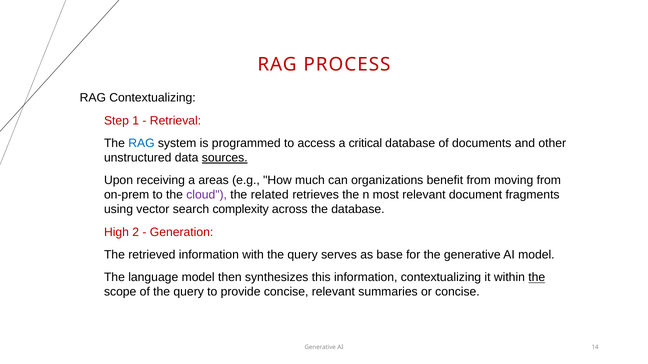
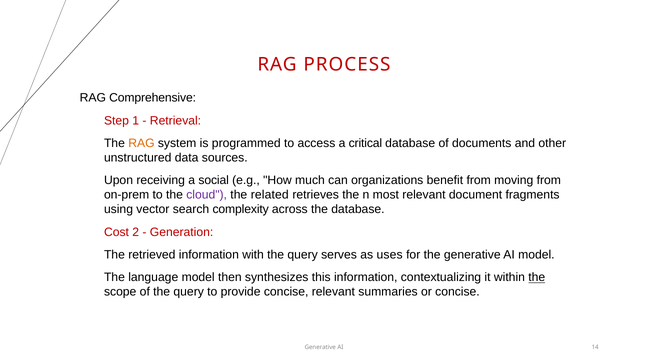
RAG Contextualizing: Contextualizing -> Comprehensive
RAG at (141, 143) colour: blue -> orange
sources underline: present -> none
areas: areas -> social
High: High -> Cost
base: base -> uses
